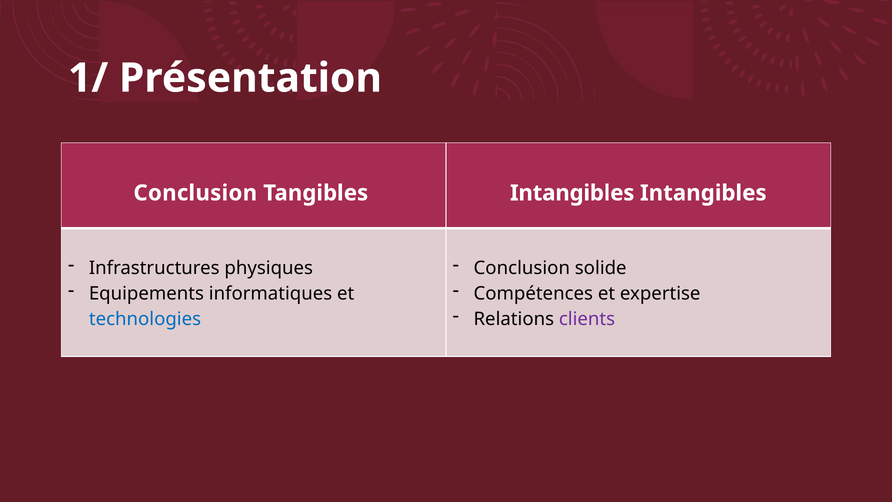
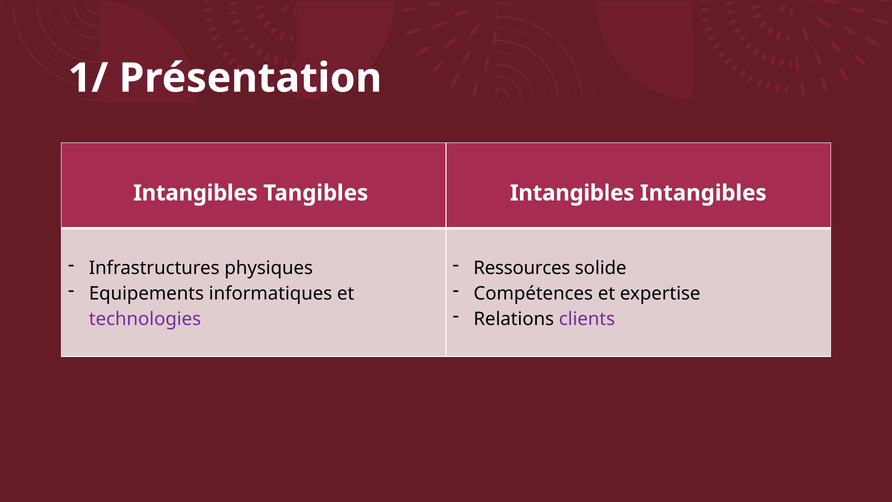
Conclusion at (195, 193): Conclusion -> Intangibles
Conclusion at (522, 268): Conclusion -> Ressources
technologies colour: blue -> purple
